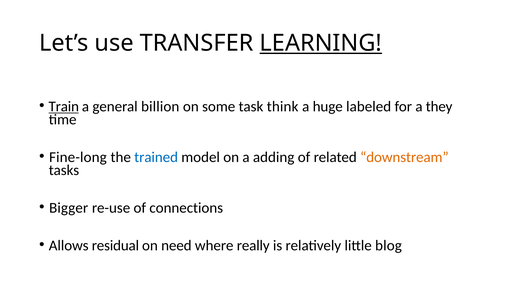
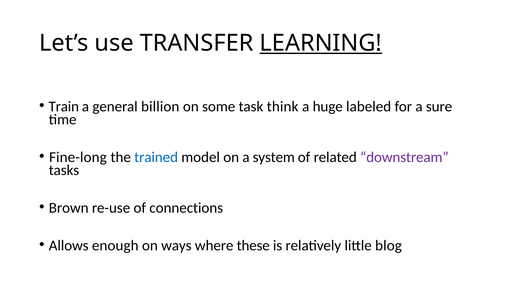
Train underline: present -> none
they: they -> sure
adding: adding -> system
downstream colour: orange -> purple
Bigger: Bigger -> Brown
residual: residual -> enough
need: need -> ways
really: really -> these
